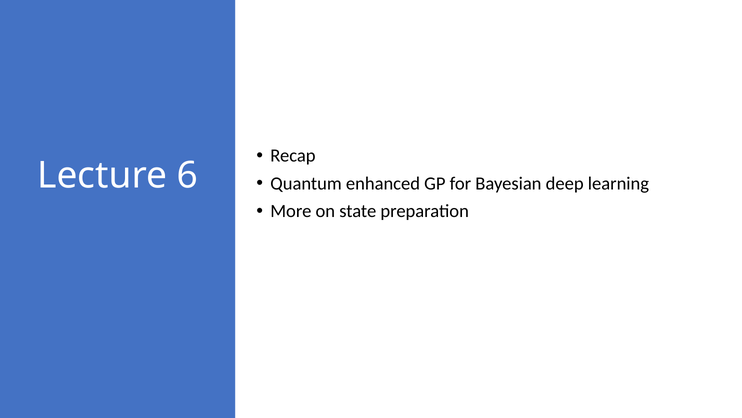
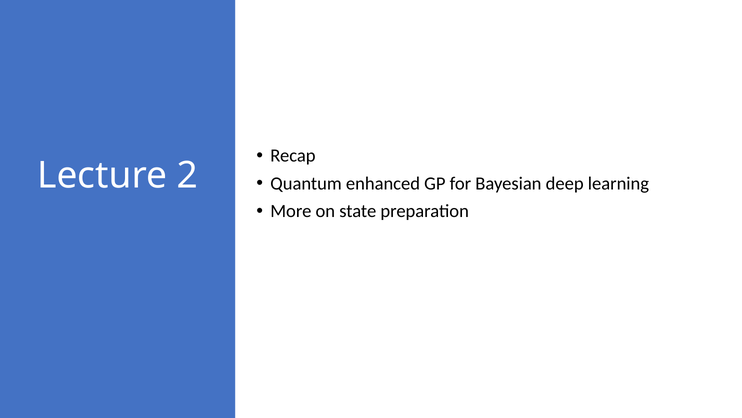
6: 6 -> 2
